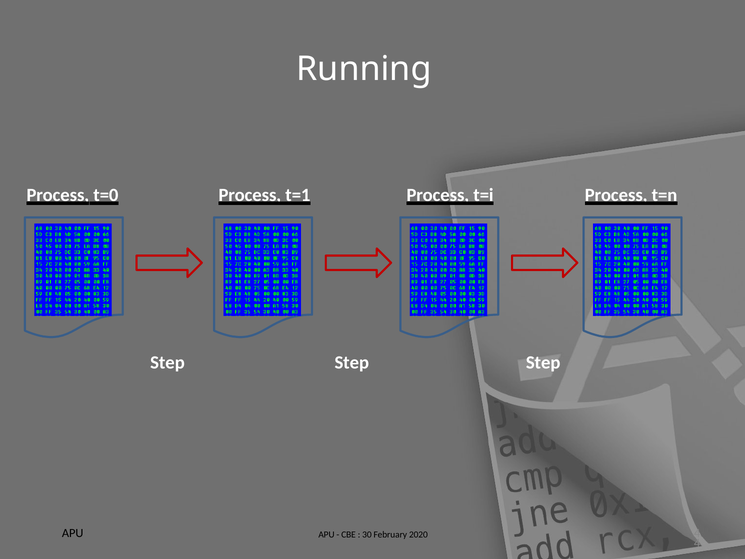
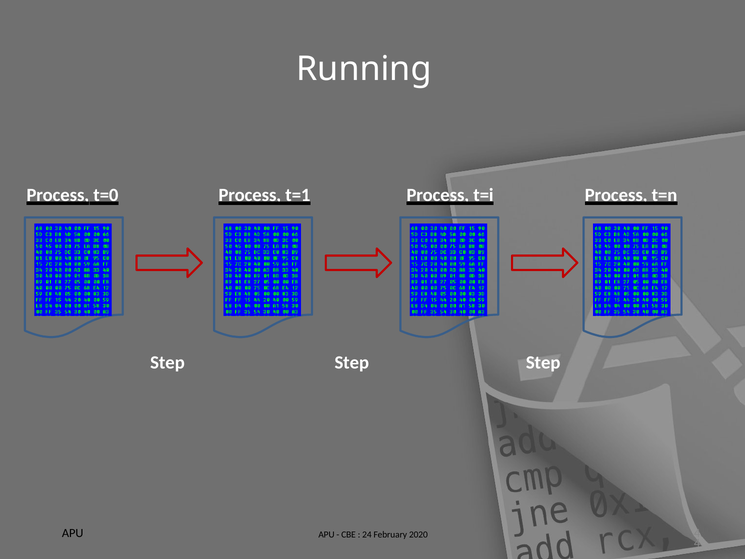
30: 30 -> 24
